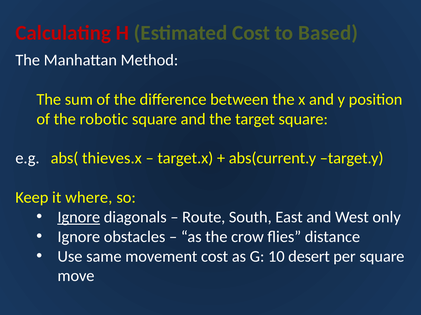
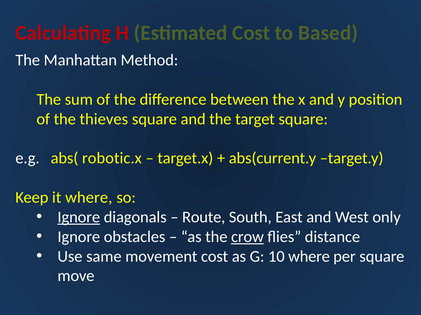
robotic: robotic -> thieves
thieves.x: thieves.x -> robotic.x
crow underline: none -> present
10 desert: desert -> where
